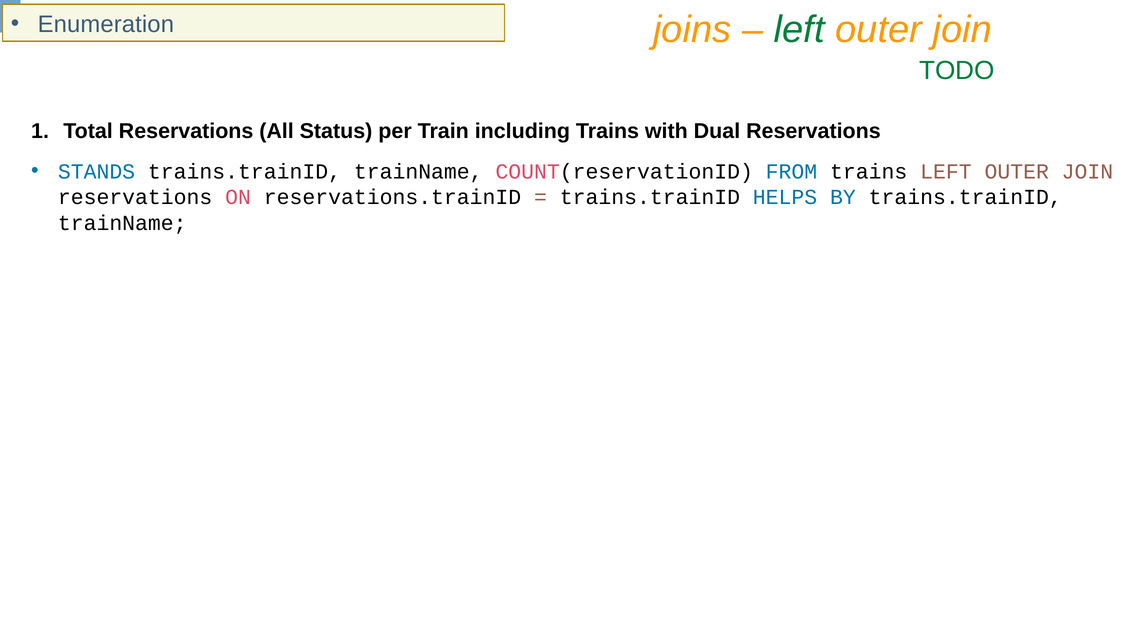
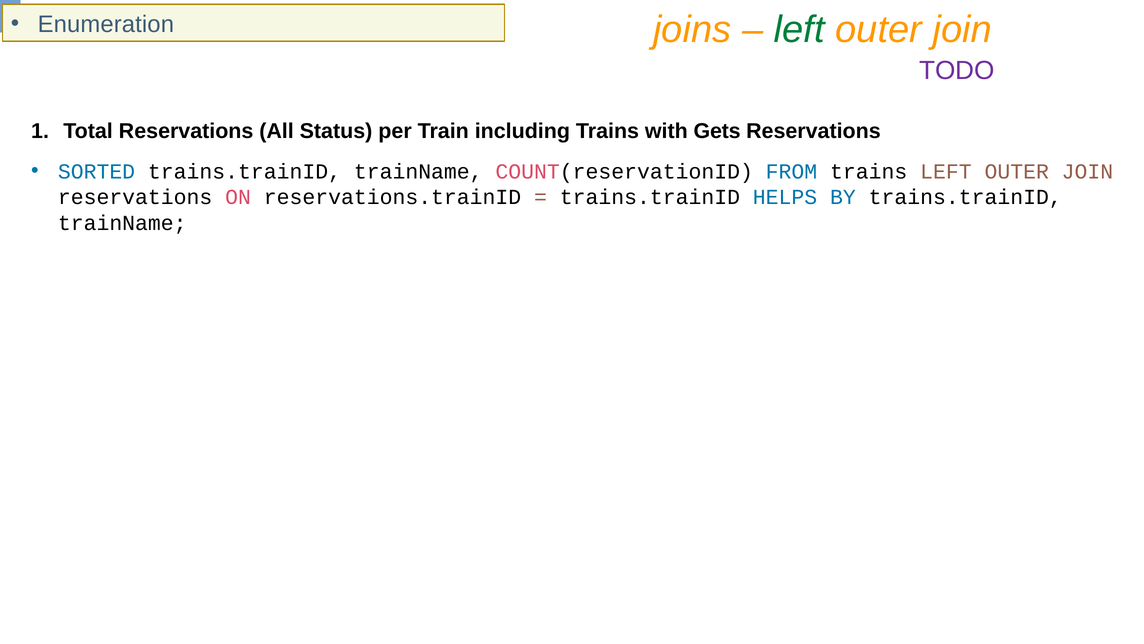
TODO colour: green -> purple
Dual: Dual -> Gets
STANDS: STANDS -> SORTED
